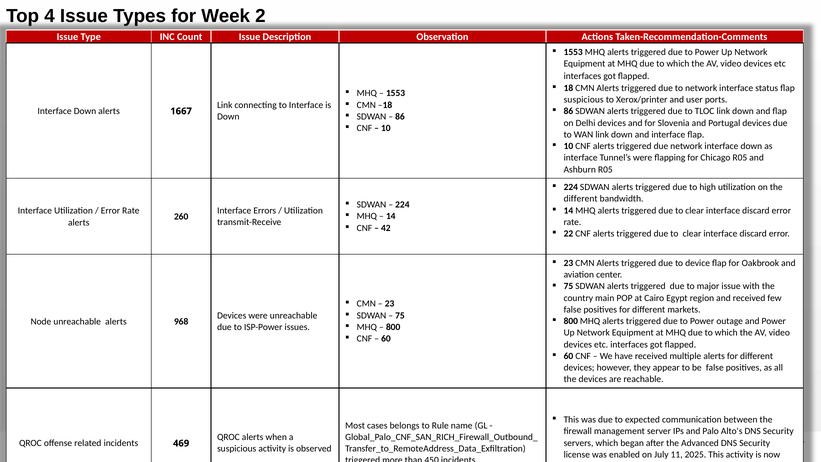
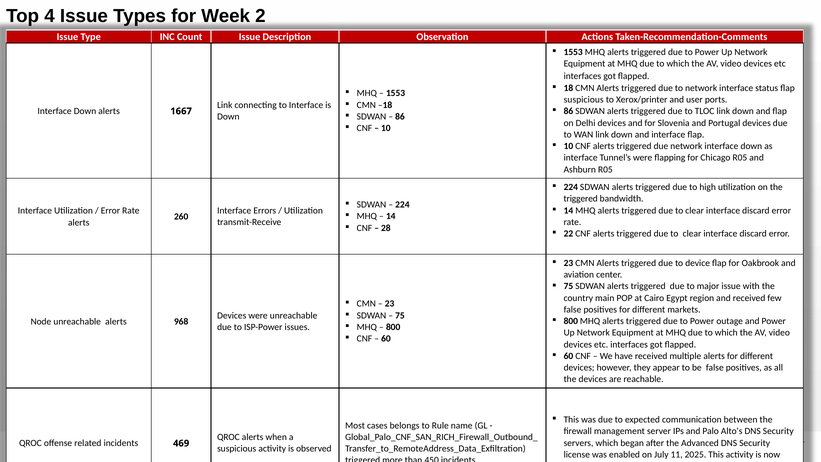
different at (581, 199): different -> triggered
42: 42 -> 28
